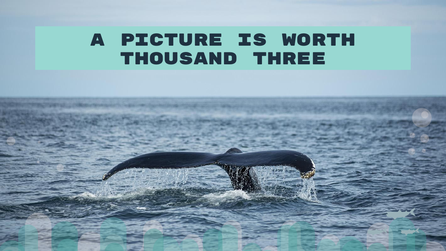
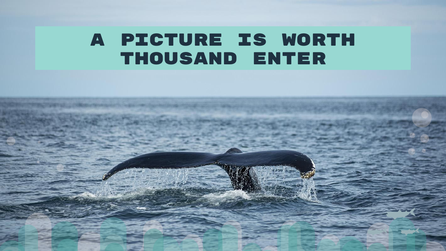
three: three -> enter
